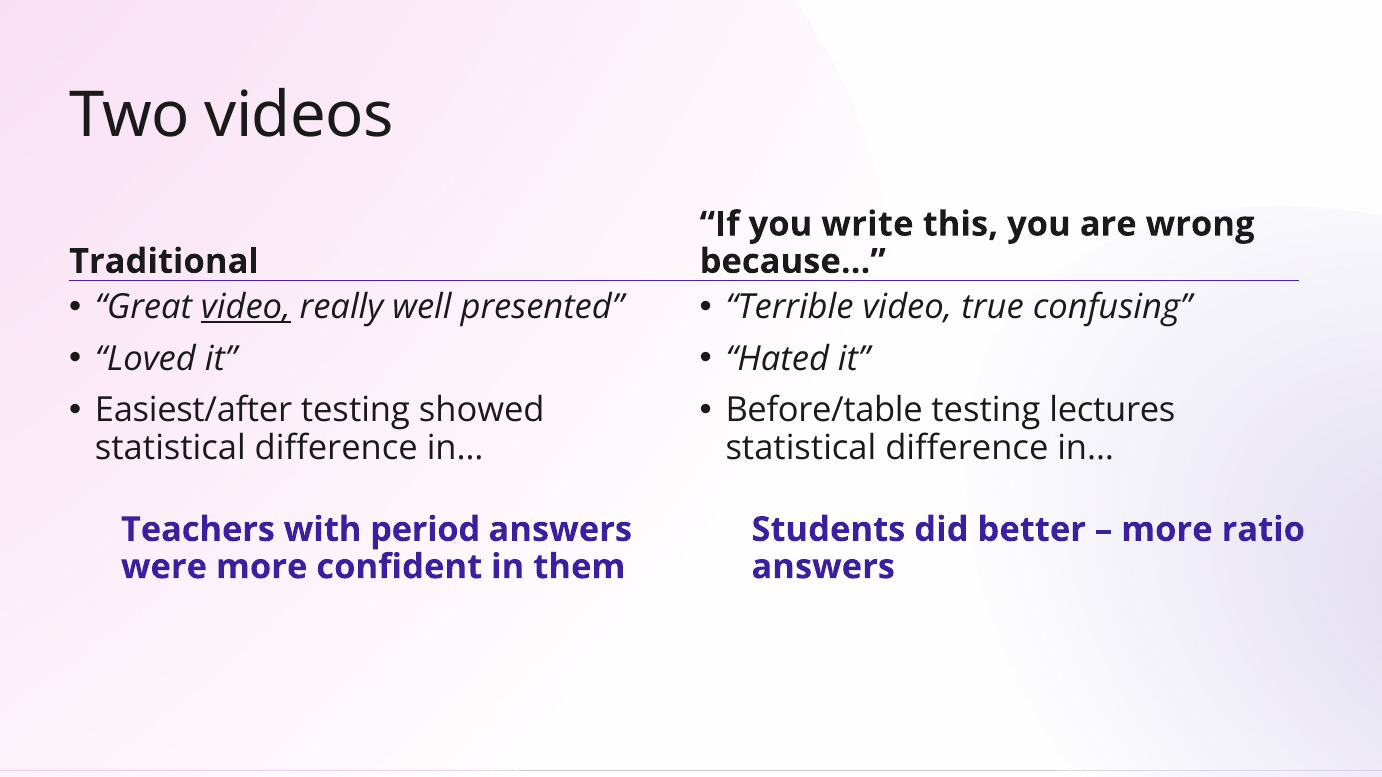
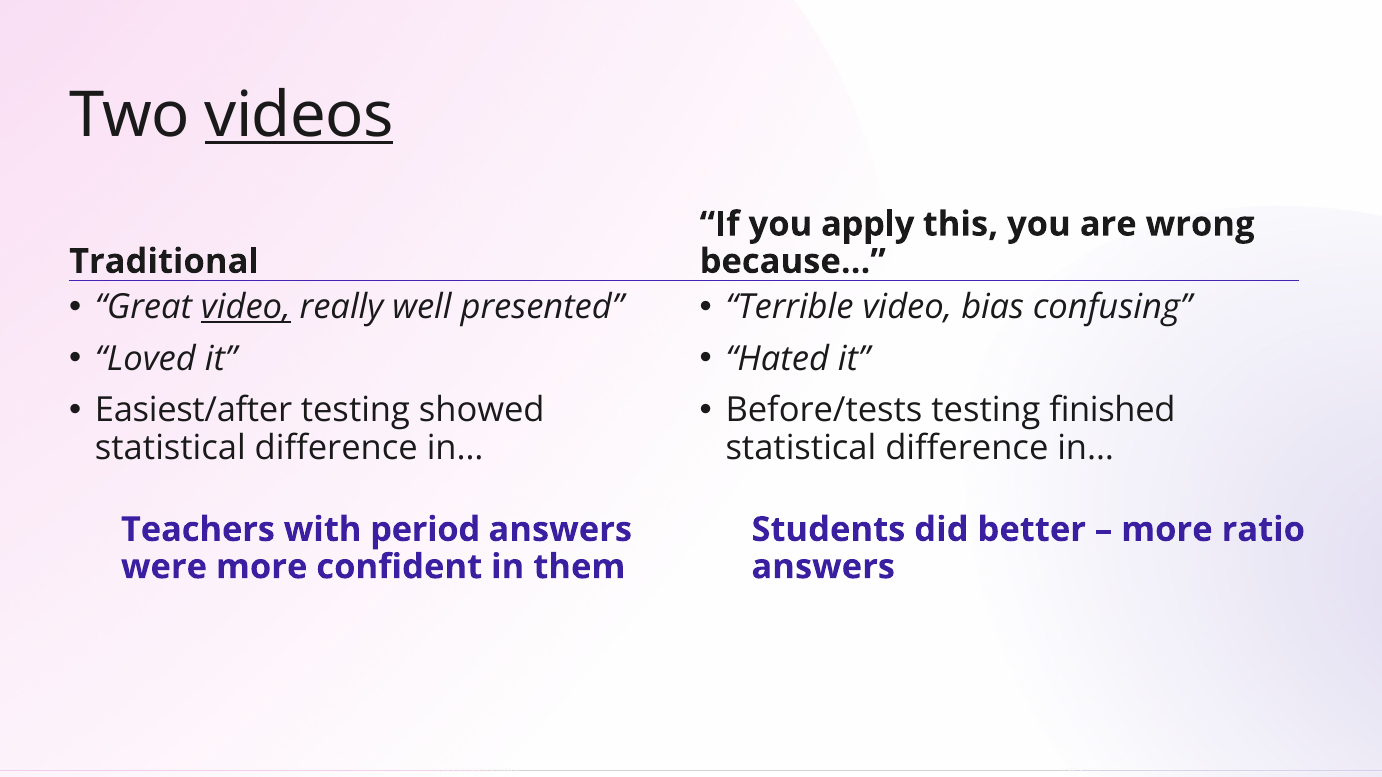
videos underline: none -> present
write: write -> apply
true: true -> bias
Before/table: Before/table -> Before/tests
lectures: lectures -> finished
